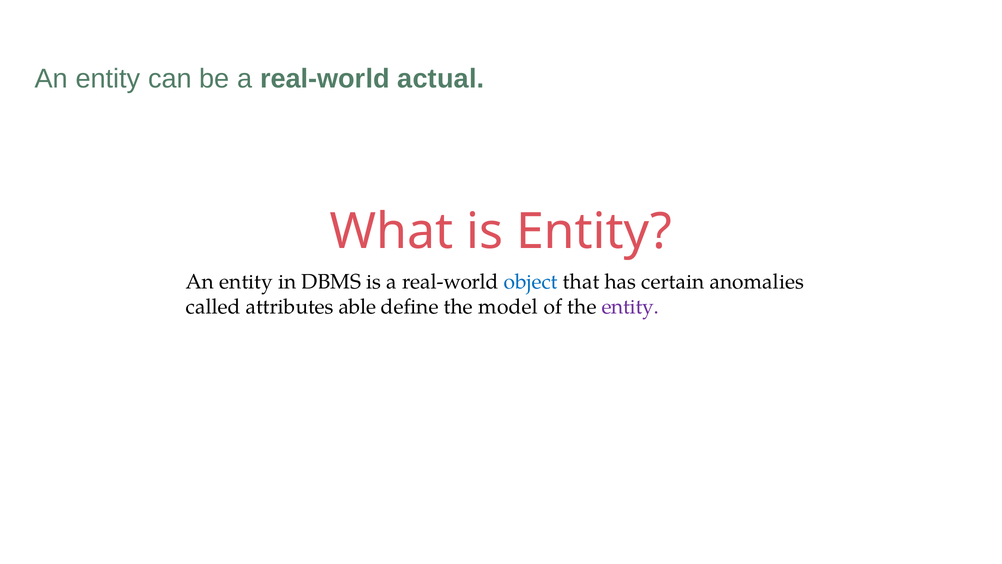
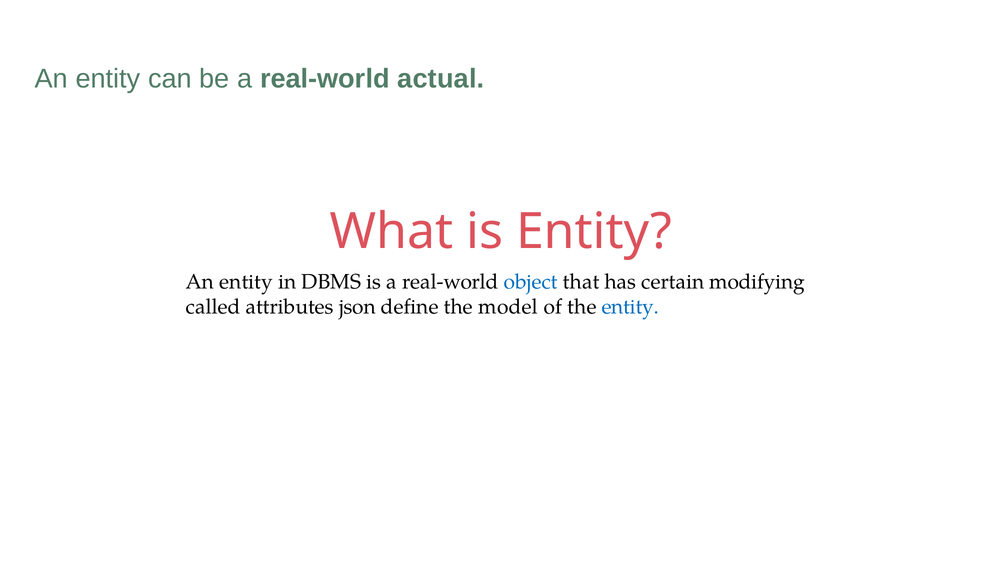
anomalies: anomalies -> modifying
able: able -> json
entity at (630, 307) colour: purple -> blue
